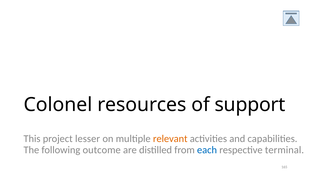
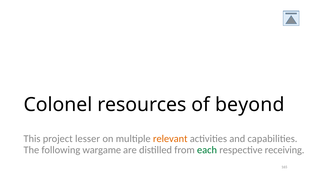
support: support -> beyond
outcome: outcome -> wargame
each colour: blue -> green
terminal: terminal -> receiving
